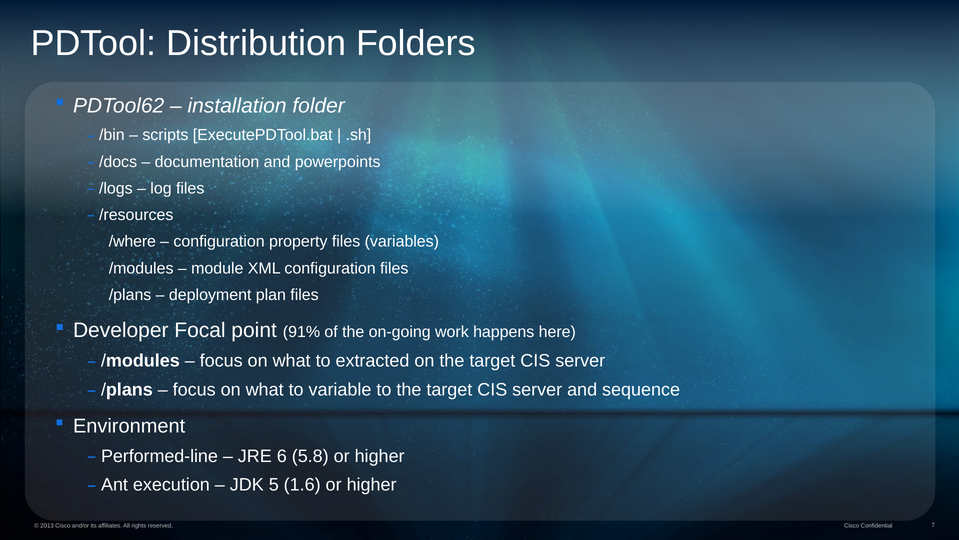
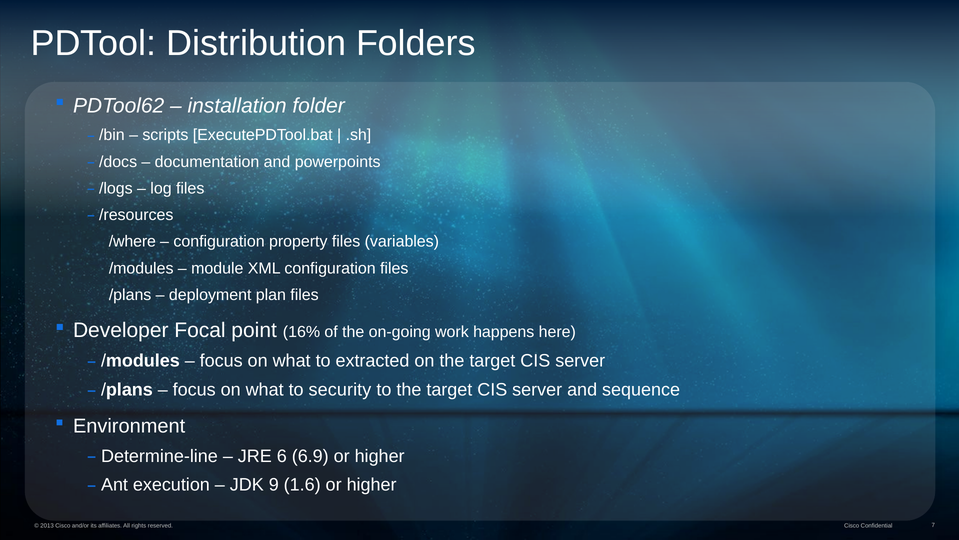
91%: 91% -> 16%
variable: variable -> security
Performed-line: Performed-line -> Determine-line
5.8: 5.8 -> 6.9
5: 5 -> 9
